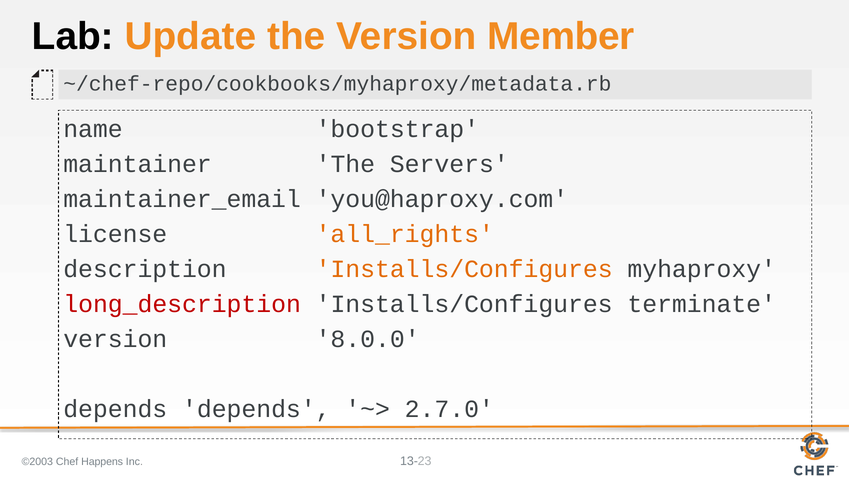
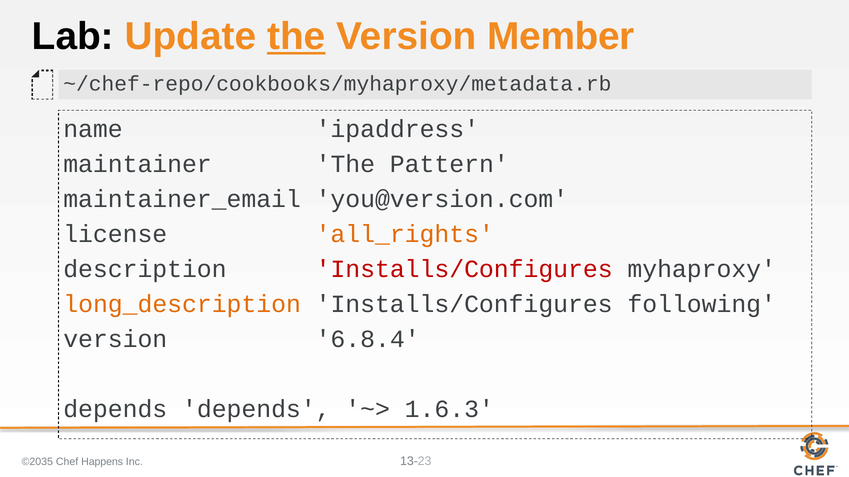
the at (296, 37) underline: none -> present
bootstrap: bootstrap -> ipaddress
Servers: Servers -> Pattern
you@haproxy.com: you@haproxy.com -> you@version.com
Installs/Configures at (464, 270) colour: orange -> red
long_description colour: red -> orange
terminate: terminate -> following
8.0.0: 8.0.0 -> 6.8.4
2.7.0: 2.7.0 -> 1.6.3
©2003: ©2003 -> ©2035
